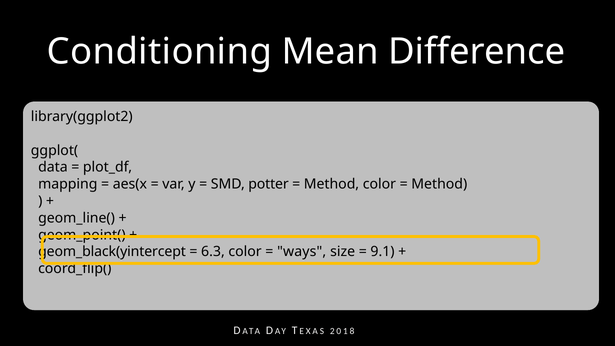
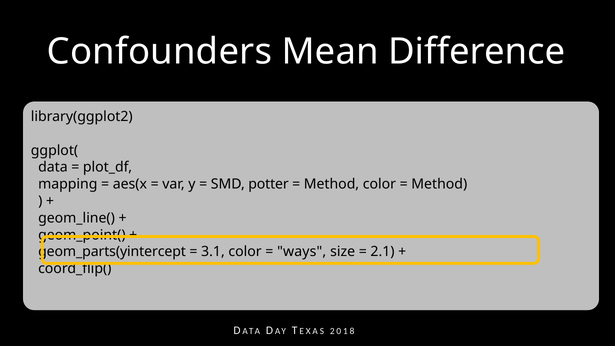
Conditioning: Conditioning -> Confounders
geom_black(yintercept: geom_black(yintercept -> geom_parts(yintercept
6.3: 6.3 -> 3.1
9.1: 9.1 -> 2.1
